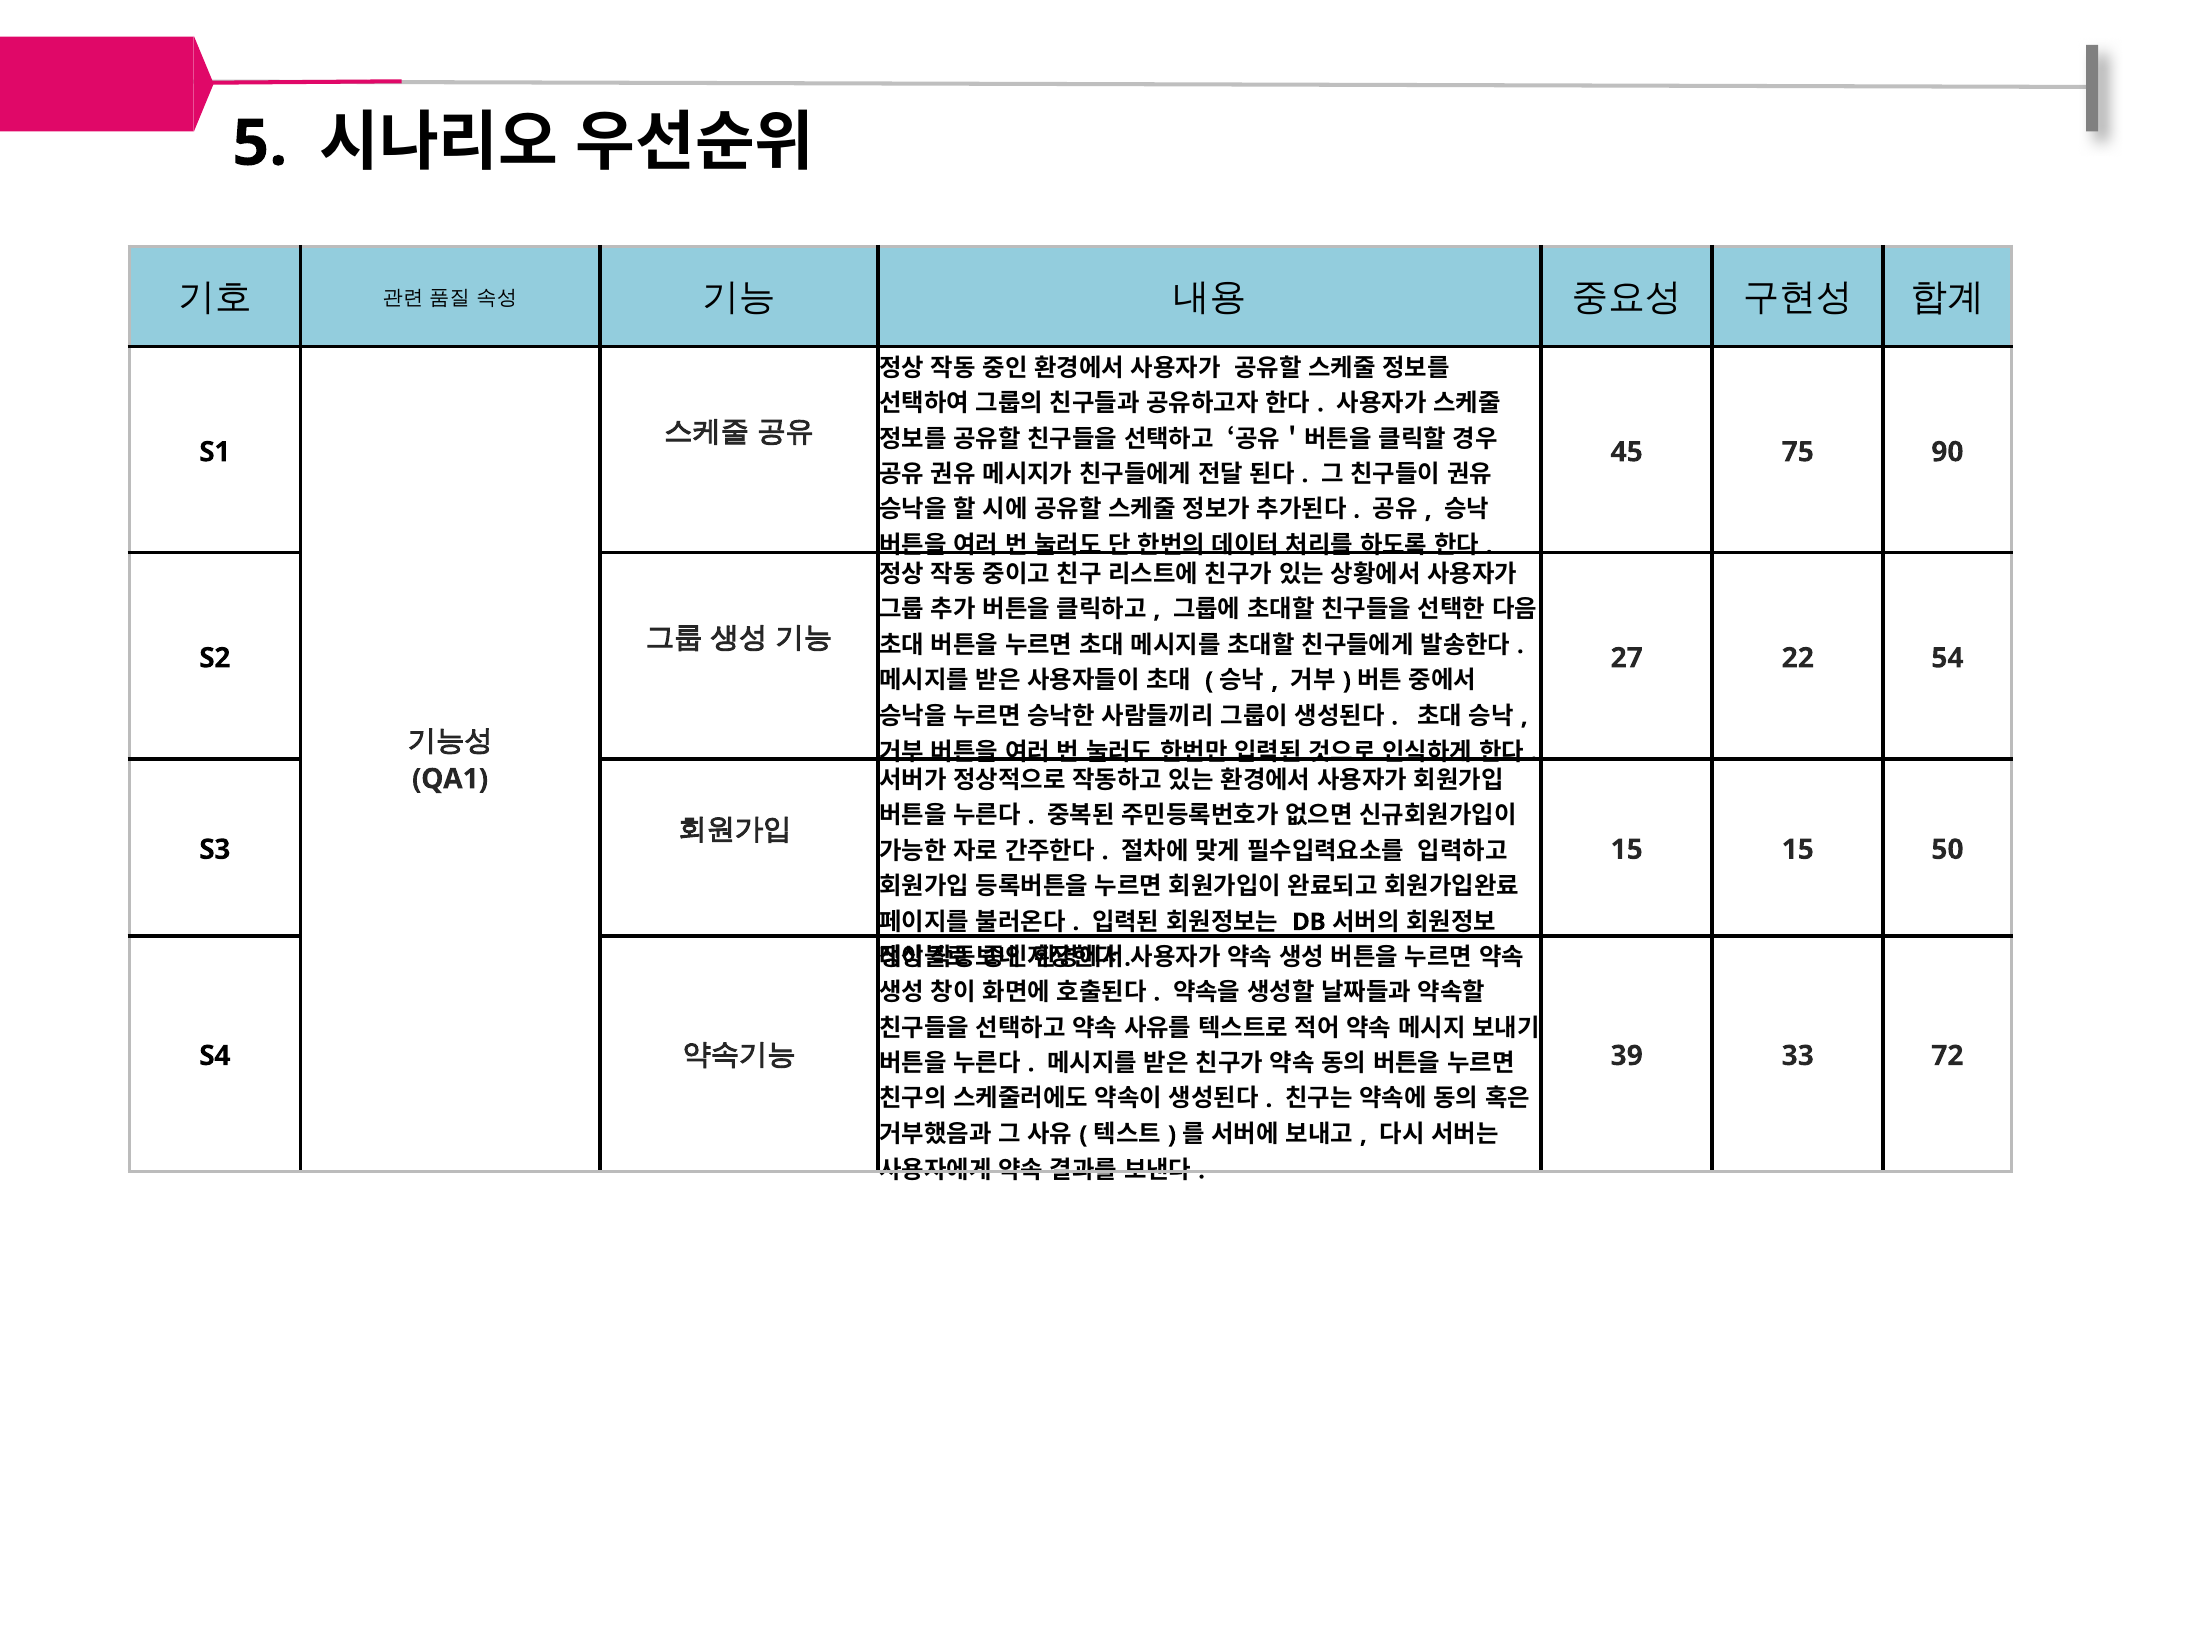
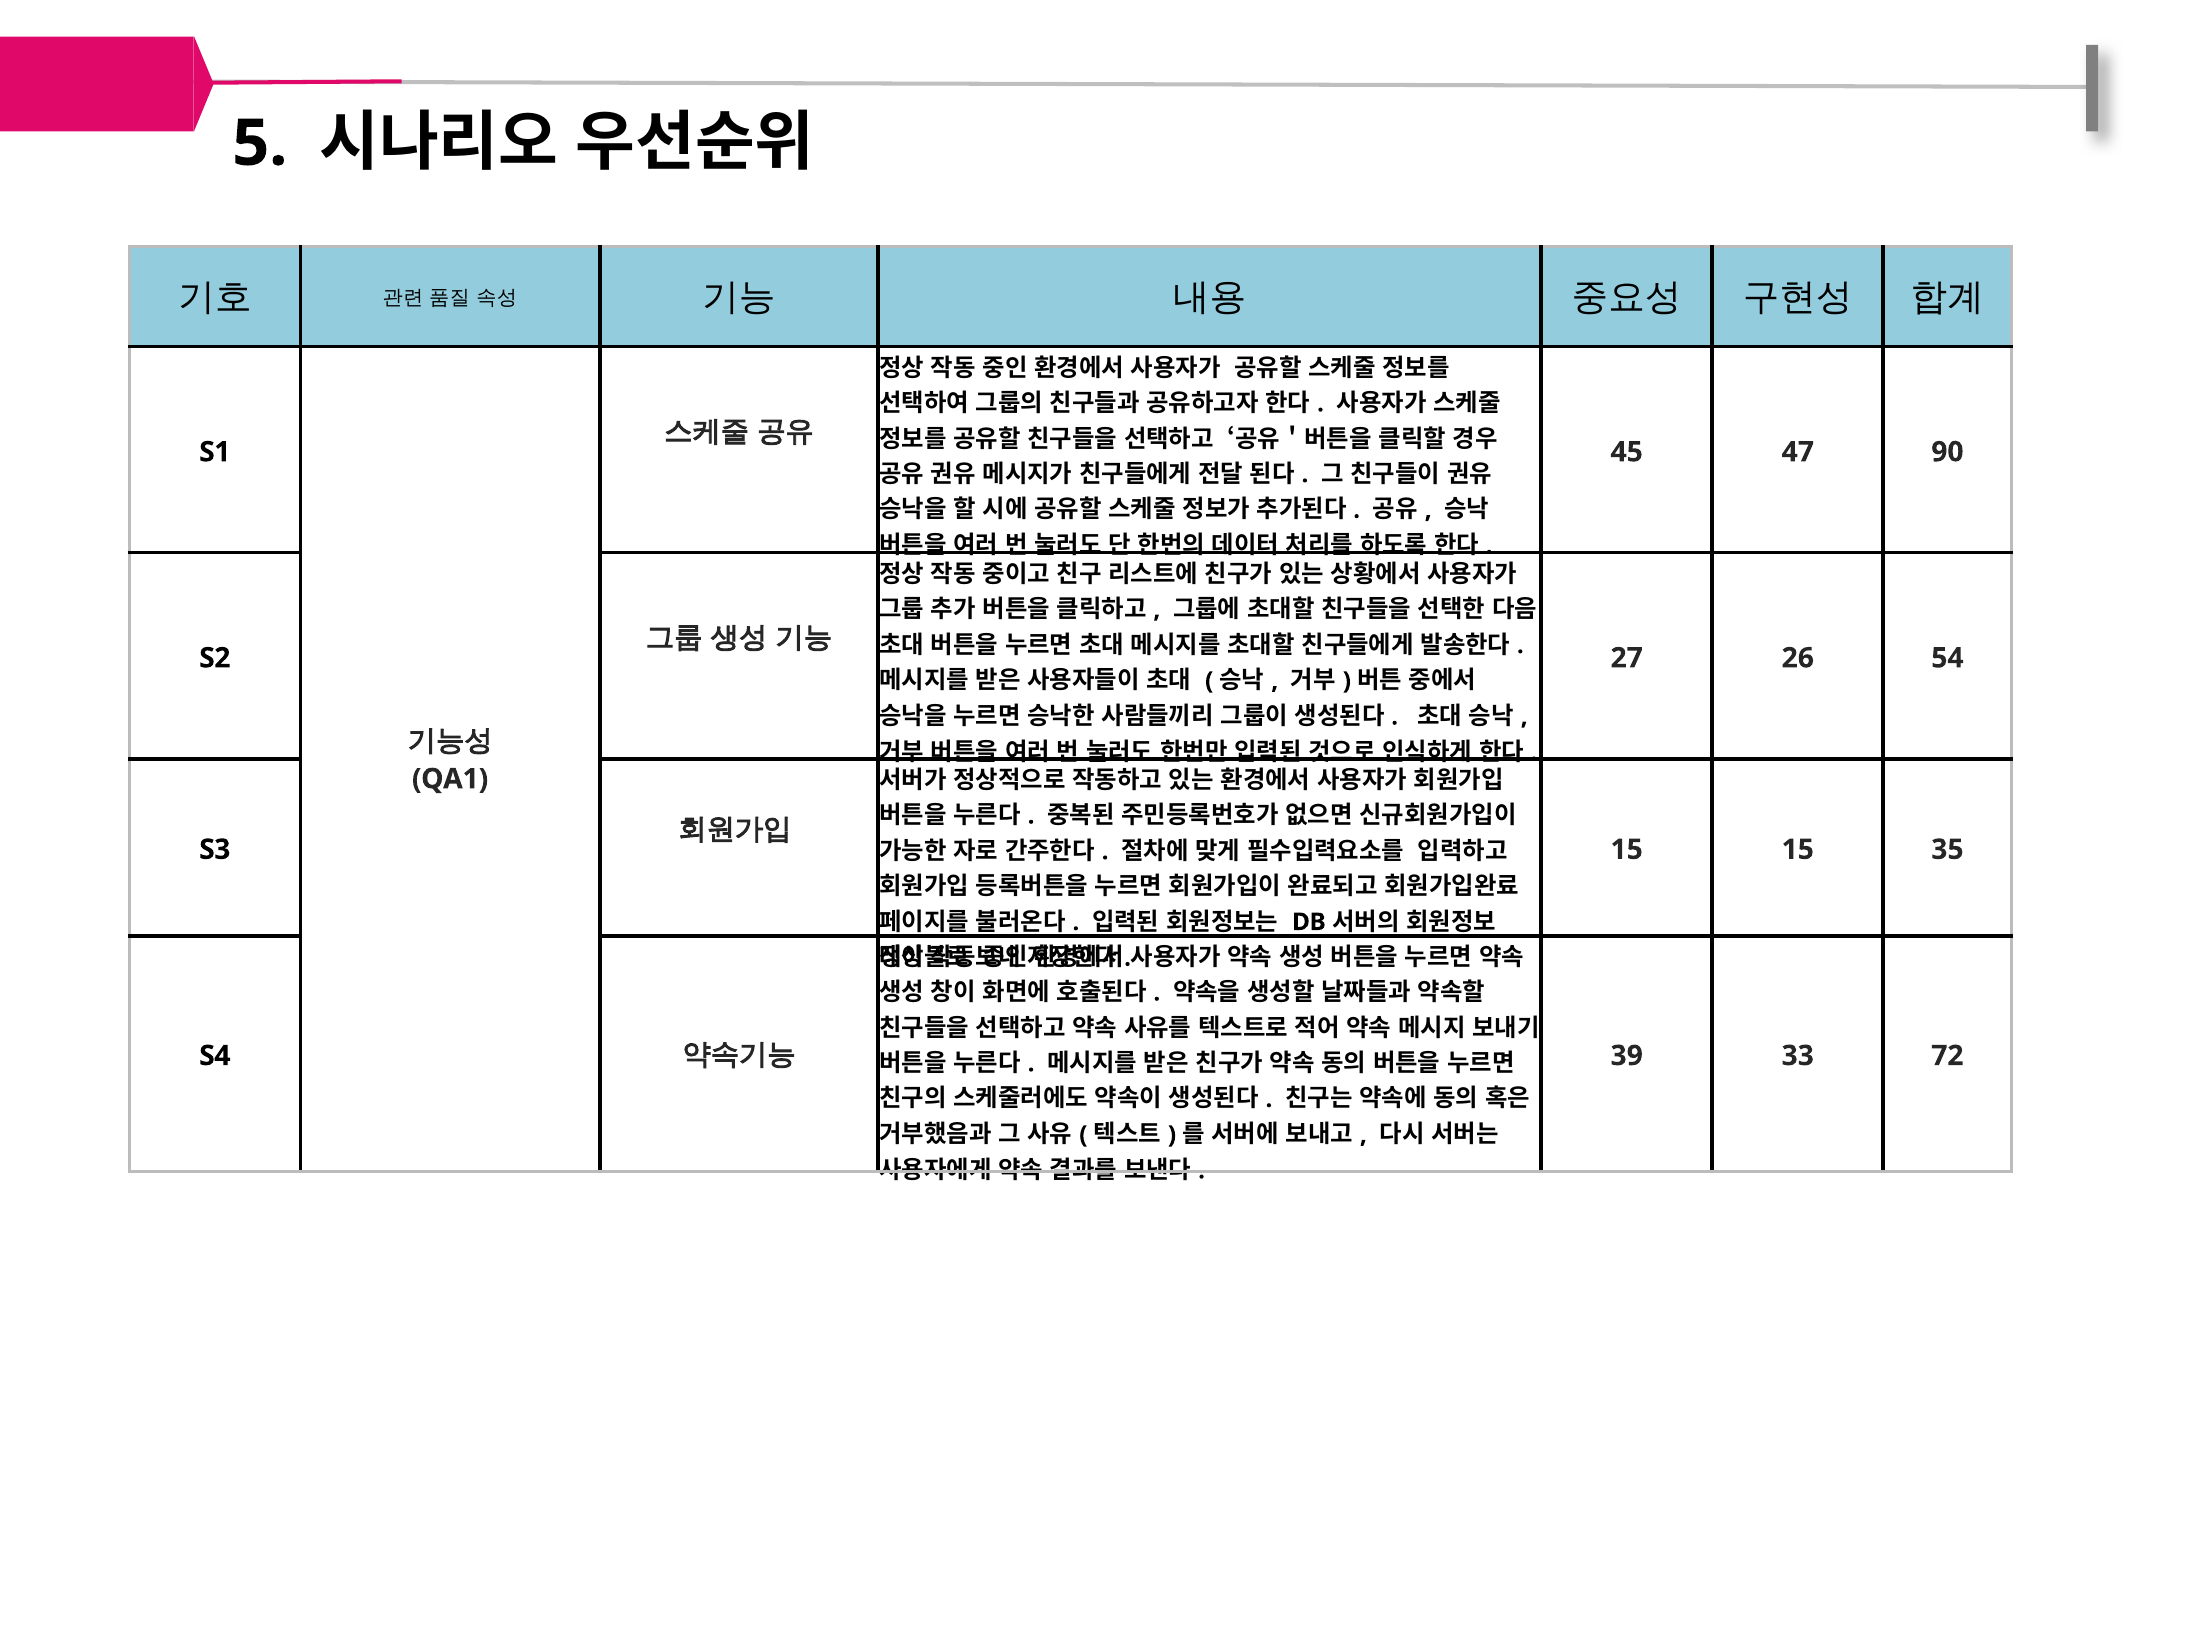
75: 75 -> 47
22: 22 -> 26
50: 50 -> 35
